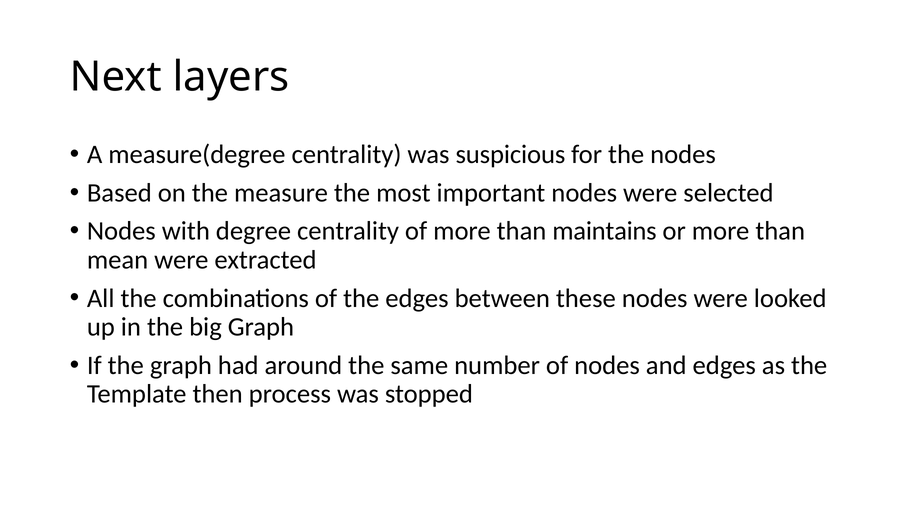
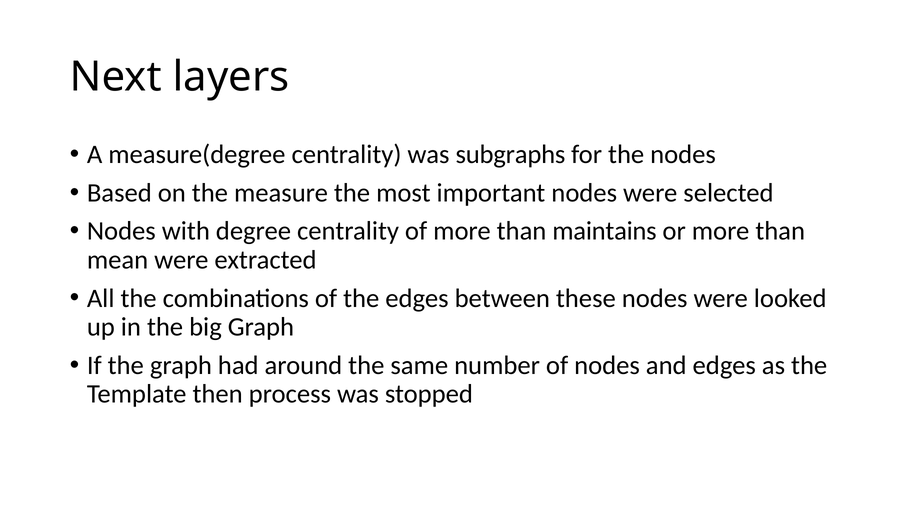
suspicious: suspicious -> subgraphs
